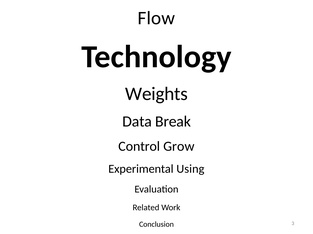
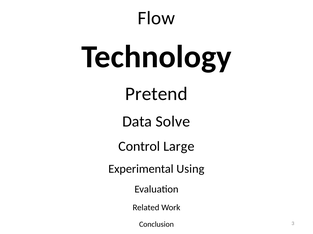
Weights: Weights -> Pretend
Break: Break -> Solve
Grow: Grow -> Large
